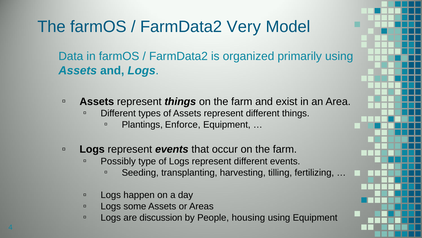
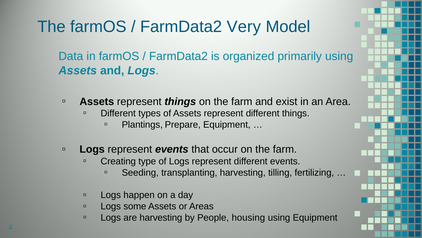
Enforce: Enforce -> Prepare
Possibly: Possibly -> Creating
are discussion: discussion -> harvesting
